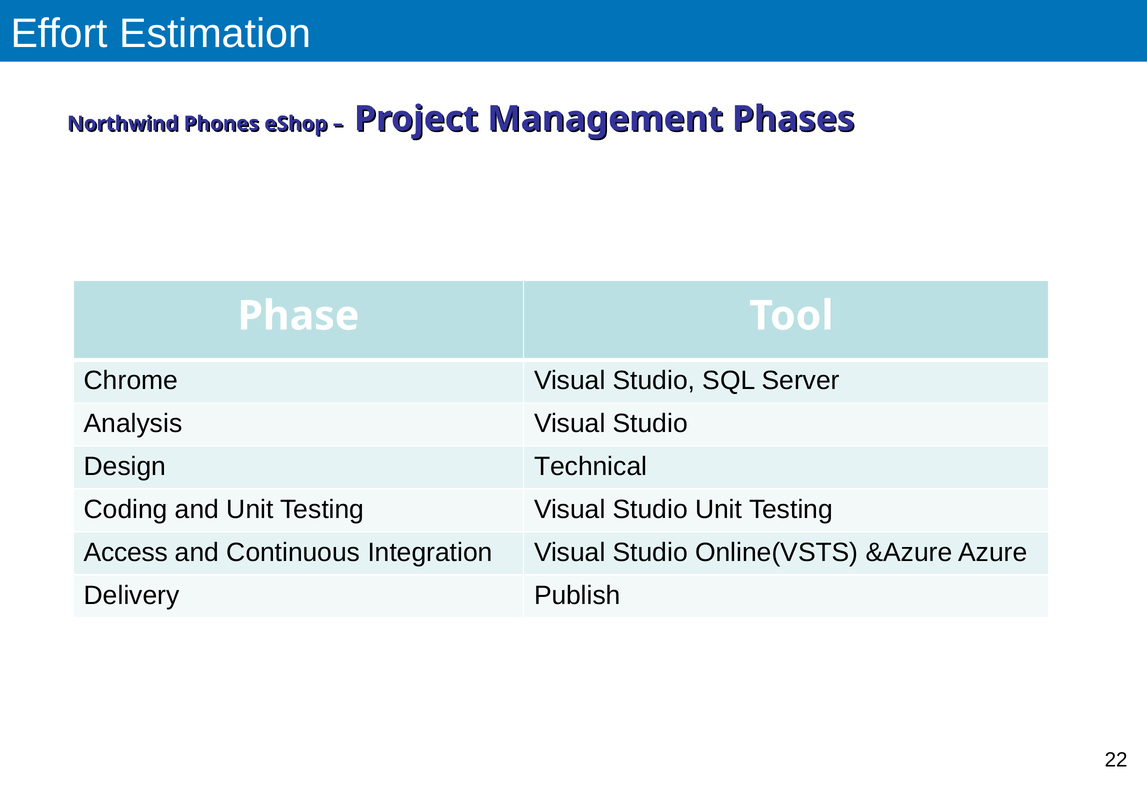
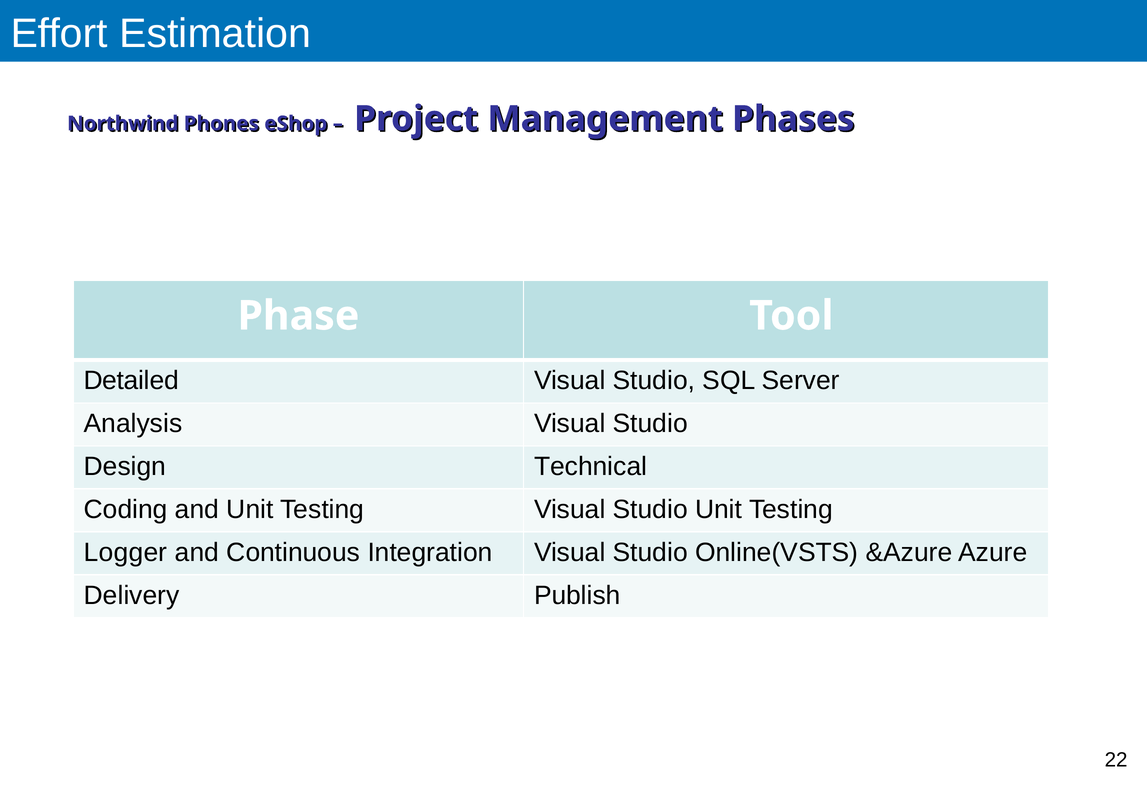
Chrome: Chrome -> Detailed
Access: Access -> Logger
